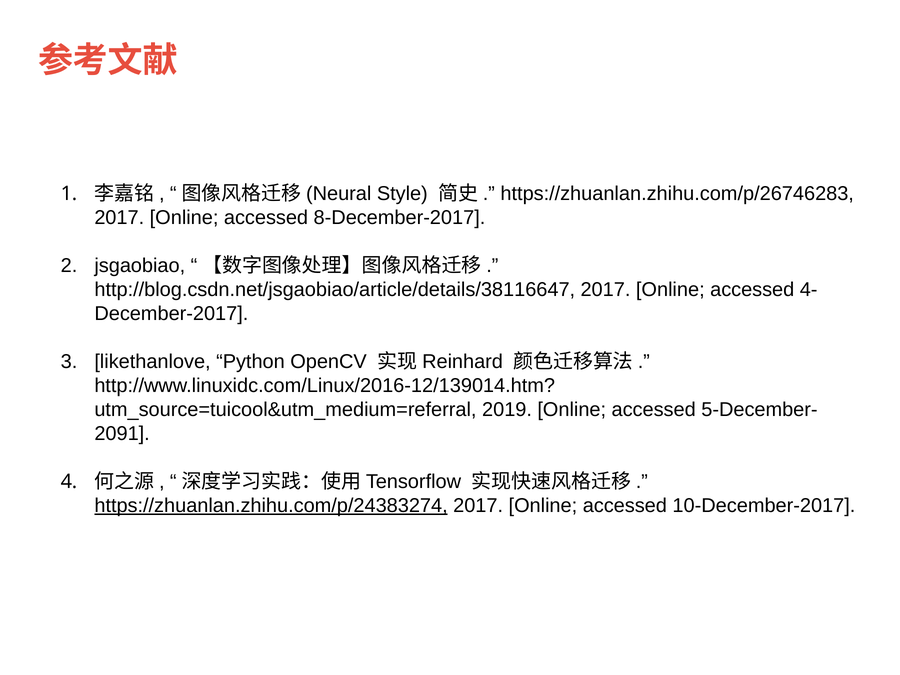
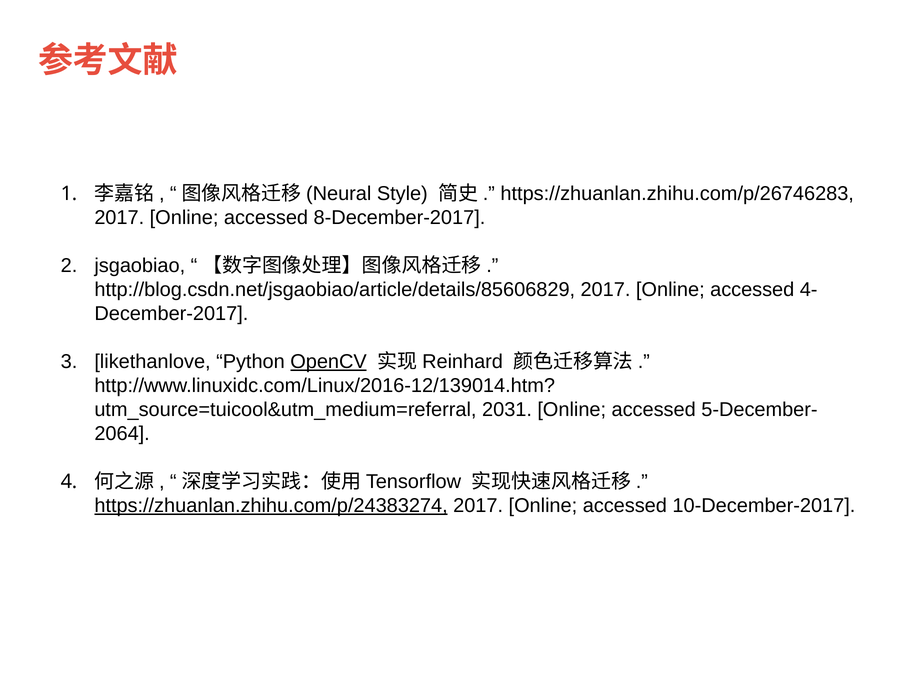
http://blog.csdn.net/jsgaobiao/article/details/38116647: http://blog.csdn.net/jsgaobiao/article/details/38116647 -> http://blog.csdn.net/jsgaobiao/article/details/85606829
OpenCV underline: none -> present
2019: 2019 -> 2031
2091: 2091 -> 2064
